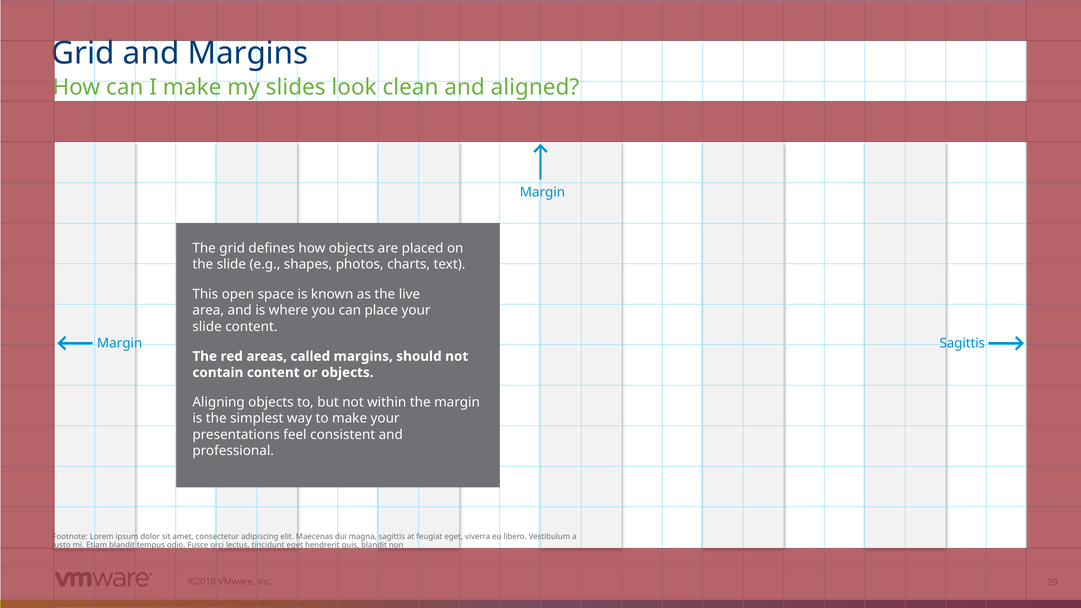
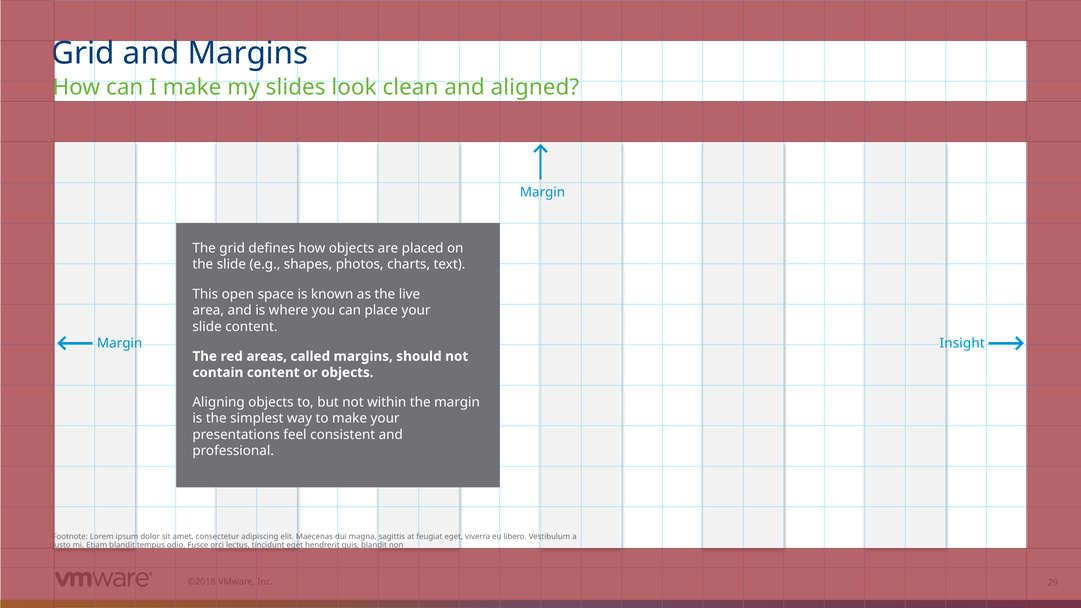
Sagittis at (962, 343): Sagittis -> Insight
